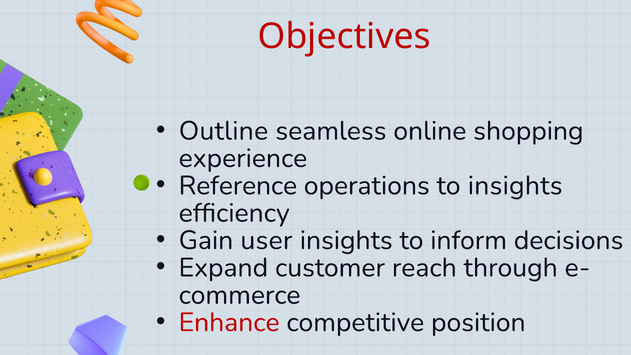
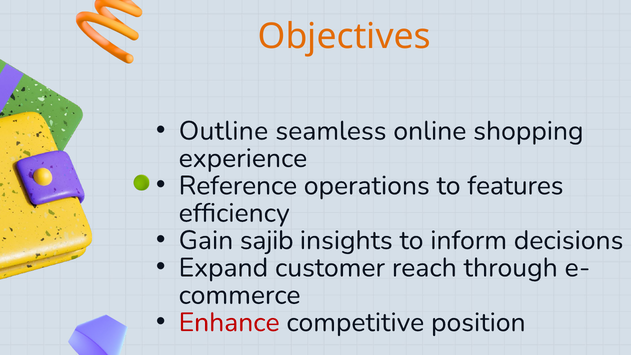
Objectives colour: red -> orange
to insights: insights -> features
user: user -> sajib
